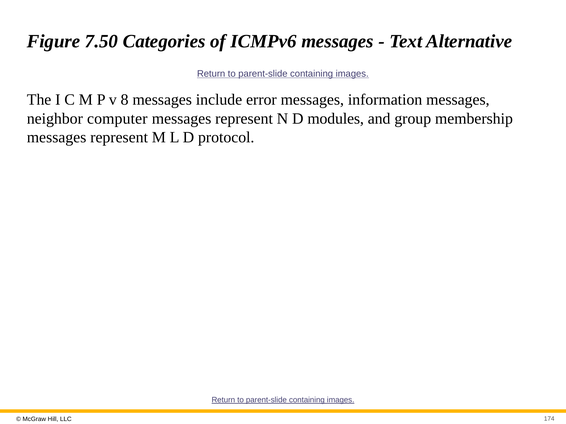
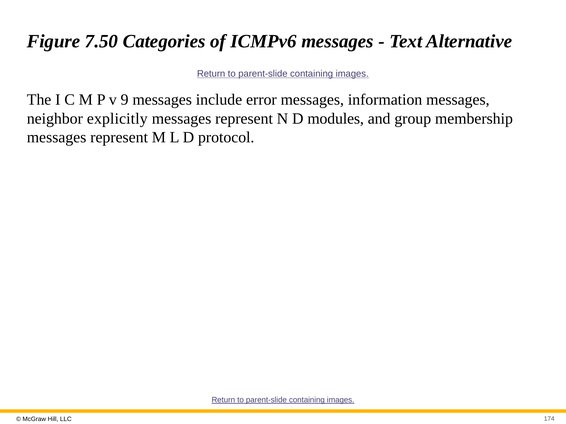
8: 8 -> 9
computer: computer -> explicitly
